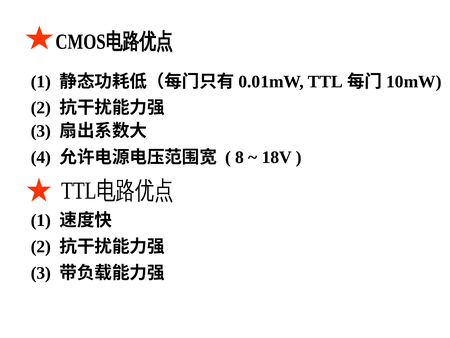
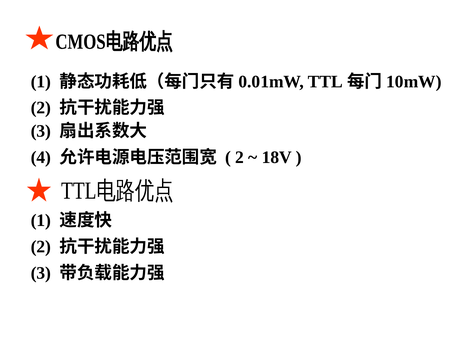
8 at (240, 157): 8 -> 2
